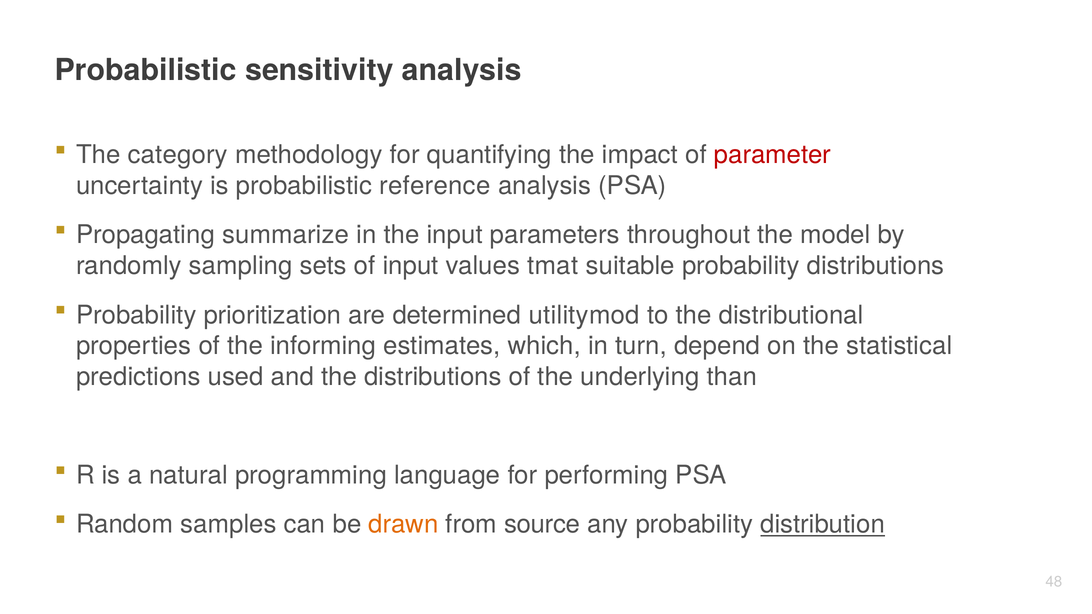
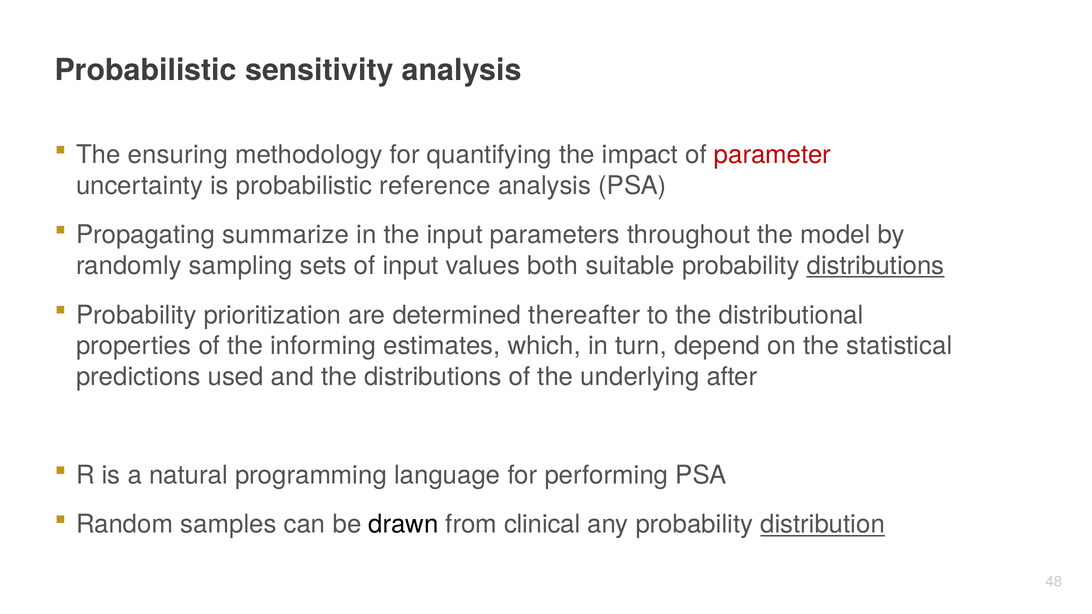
category: category -> ensuring
tmat: tmat -> both
distributions at (876, 266) underline: none -> present
utilitymod: utilitymod -> thereafter
than: than -> after
drawn colour: orange -> black
source: source -> clinical
